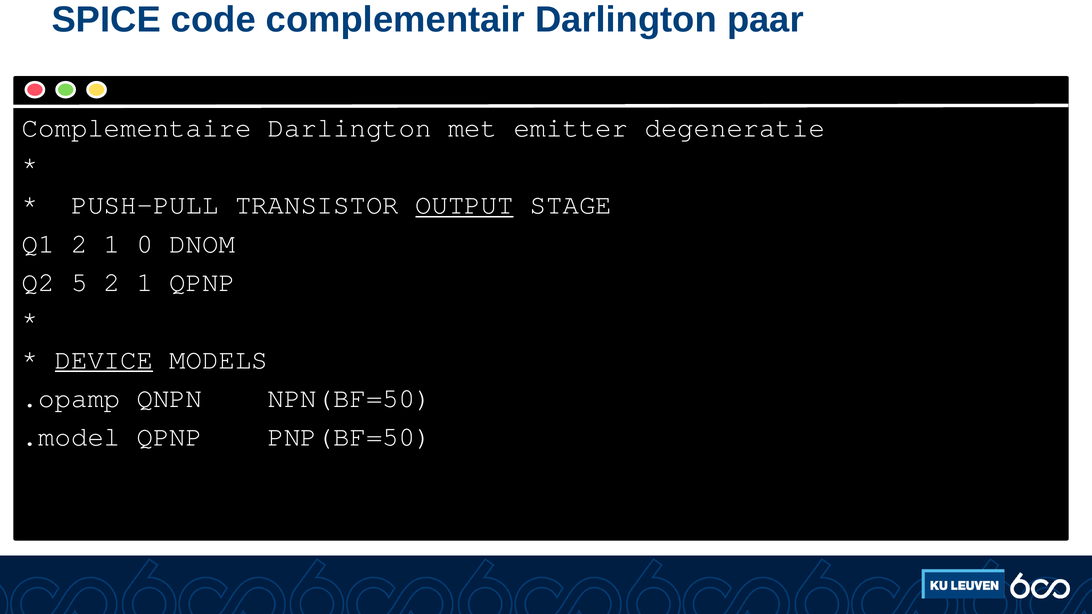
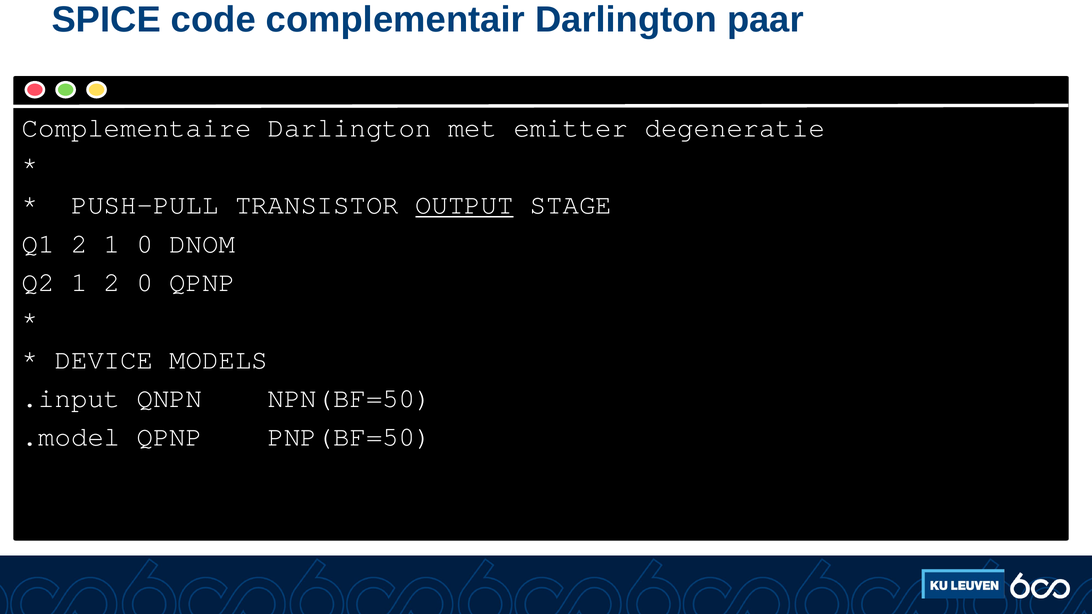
Q2 5: 5 -> 1
1 at (145, 282): 1 -> 0
DEVICE underline: present -> none
.opamp: .opamp -> .input
